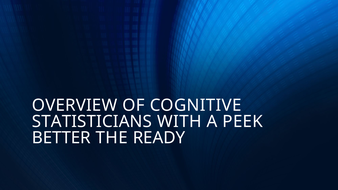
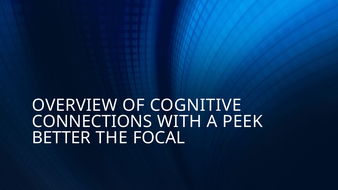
STATISTICIANS: STATISTICIANS -> CONNECTIONS
READY: READY -> FOCAL
